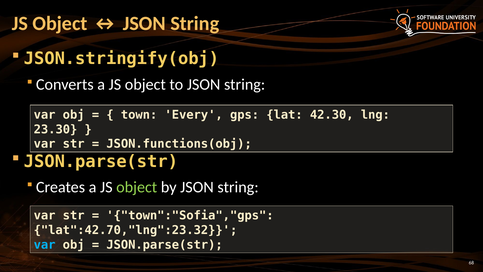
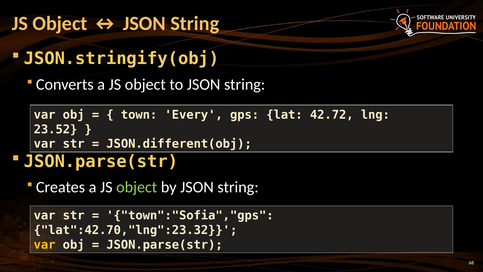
42.30: 42.30 -> 42.72
23.30: 23.30 -> 23.52
JSON.functions(obj: JSON.functions(obj -> JSON.different(obj
var at (45, 244) colour: light blue -> yellow
